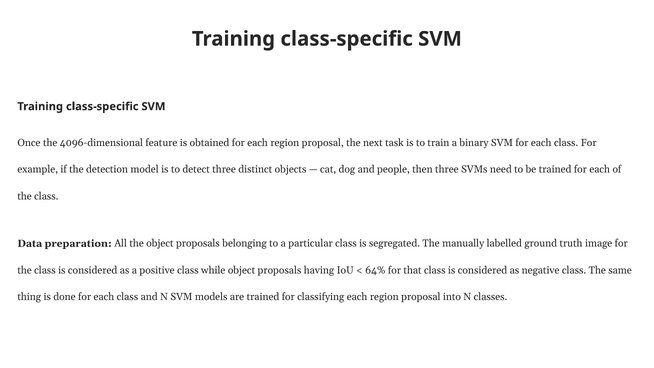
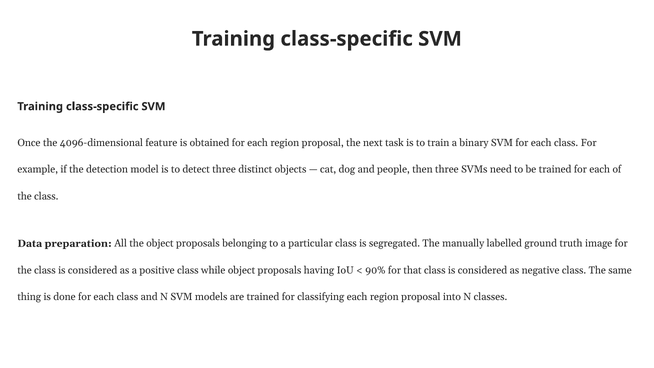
64%: 64% -> 90%
